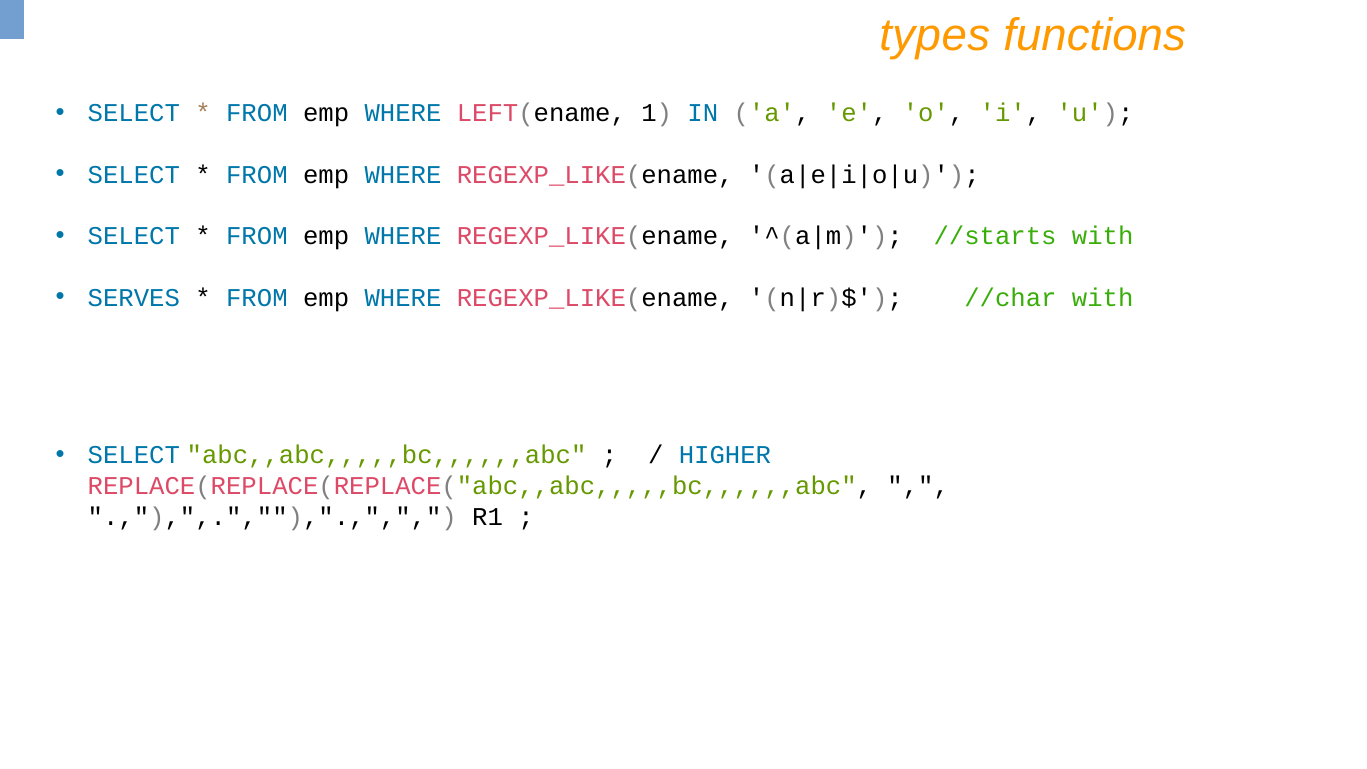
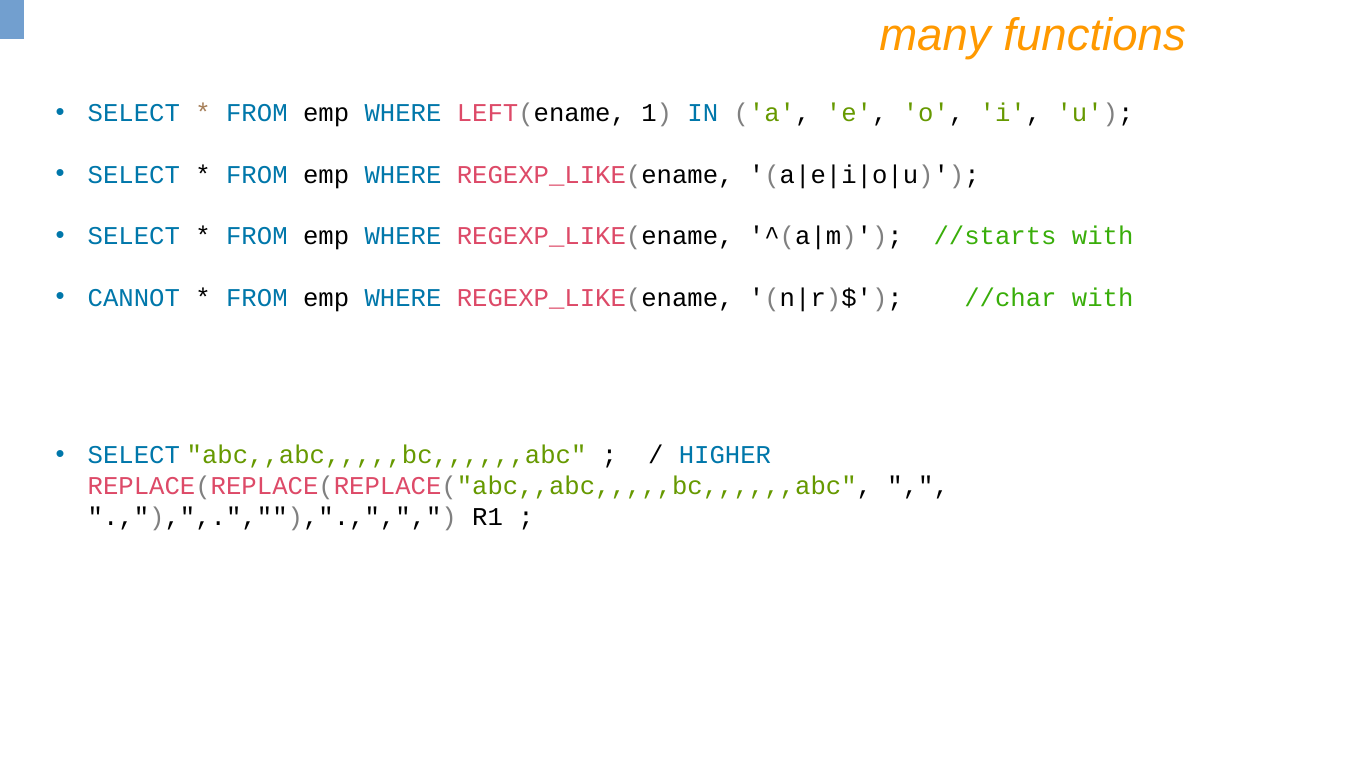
types: types -> many
SERVES: SERVES -> CANNOT
